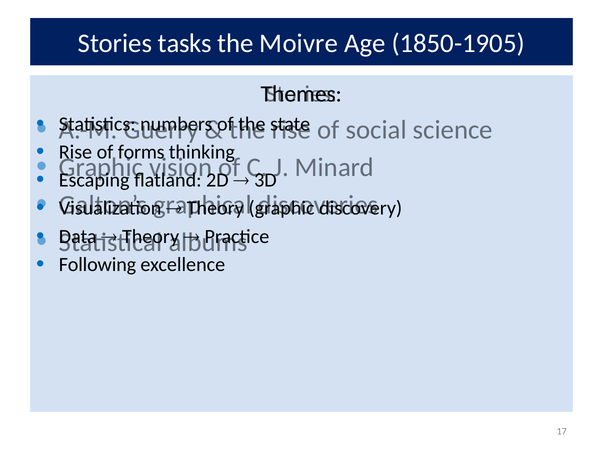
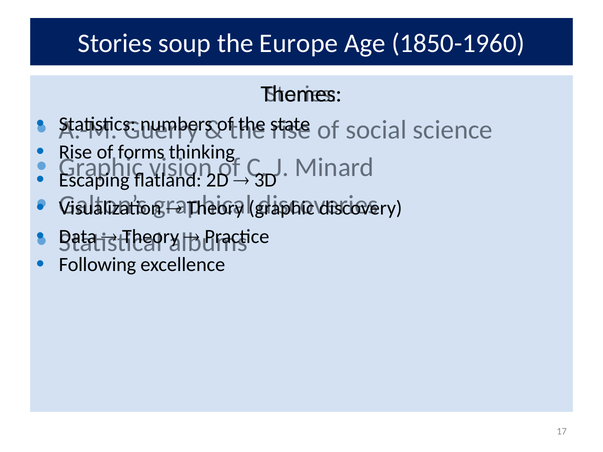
tasks: tasks -> soup
Moivre: Moivre -> Europe
1850-1905: 1850-1905 -> 1850-1960
